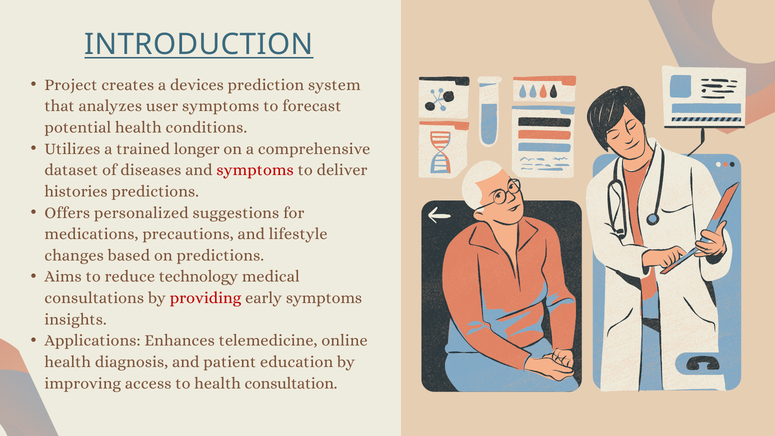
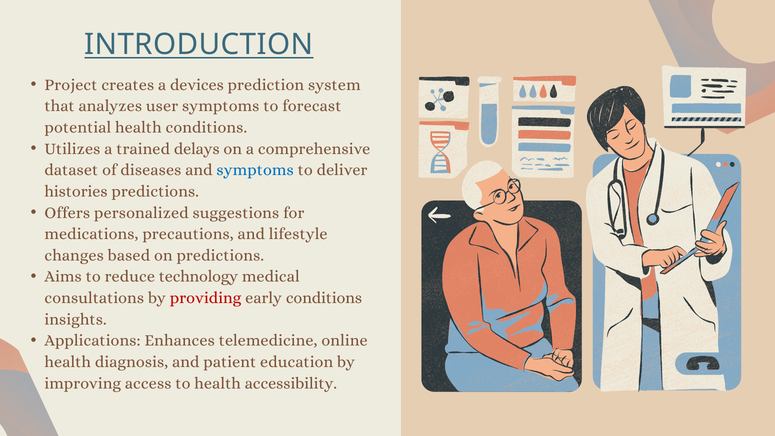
longer: longer -> delays
symptoms at (255, 170) colour: red -> blue
early symptoms: symptoms -> conditions
consultation: consultation -> accessibility
